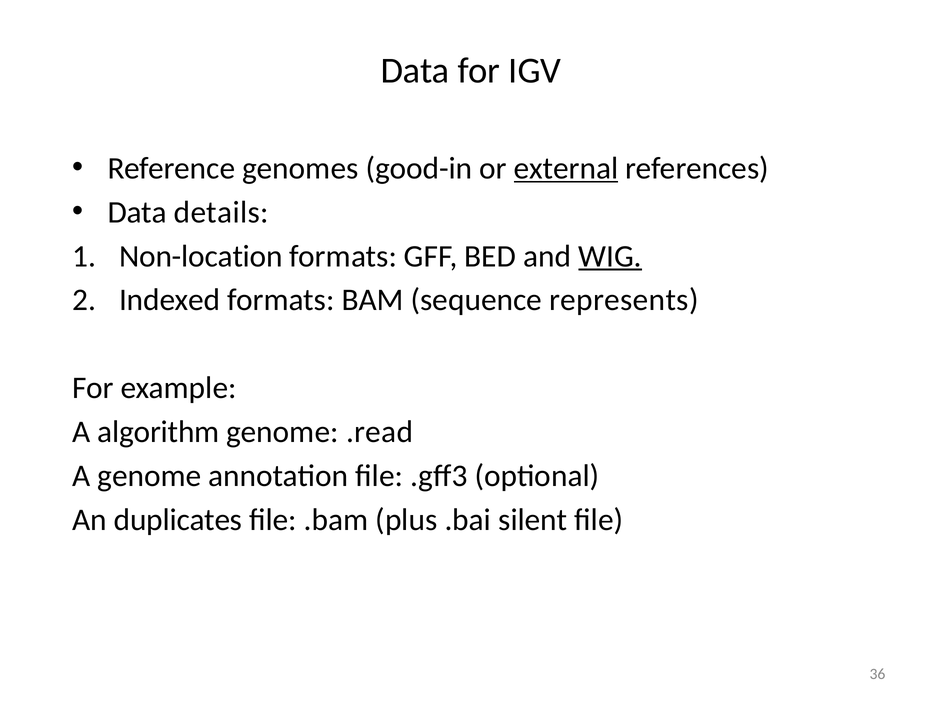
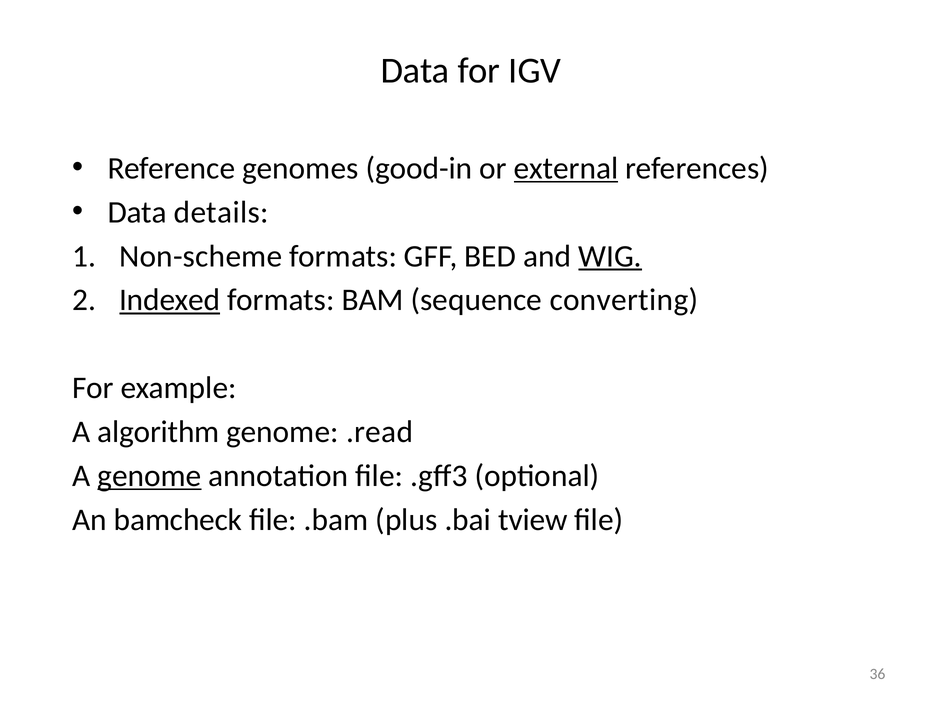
Non-location: Non-location -> Non-scheme
Indexed underline: none -> present
represents: represents -> converting
genome at (149, 476) underline: none -> present
duplicates: duplicates -> bamcheck
silent: silent -> tview
